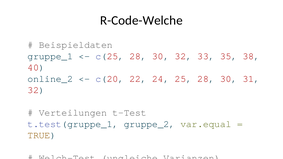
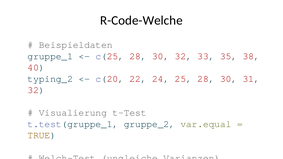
online_2: online_2 -> typing_2
Verteilungen: Verteilungen -> Visualierung
